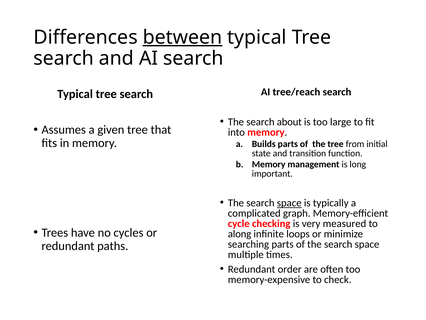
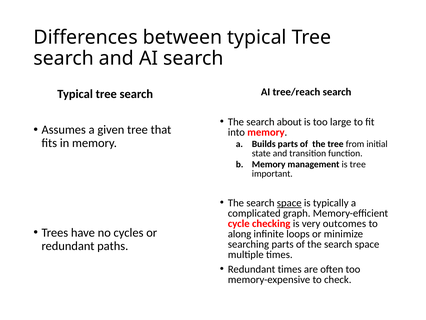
between underline: present -> none
is long: long -> tree
measured: measured -> outcomes
Redundant order: order -> times
